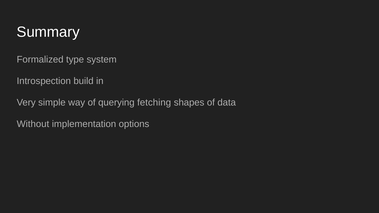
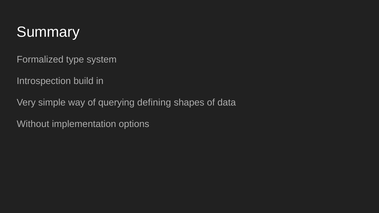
fetching: fetching -> defining
